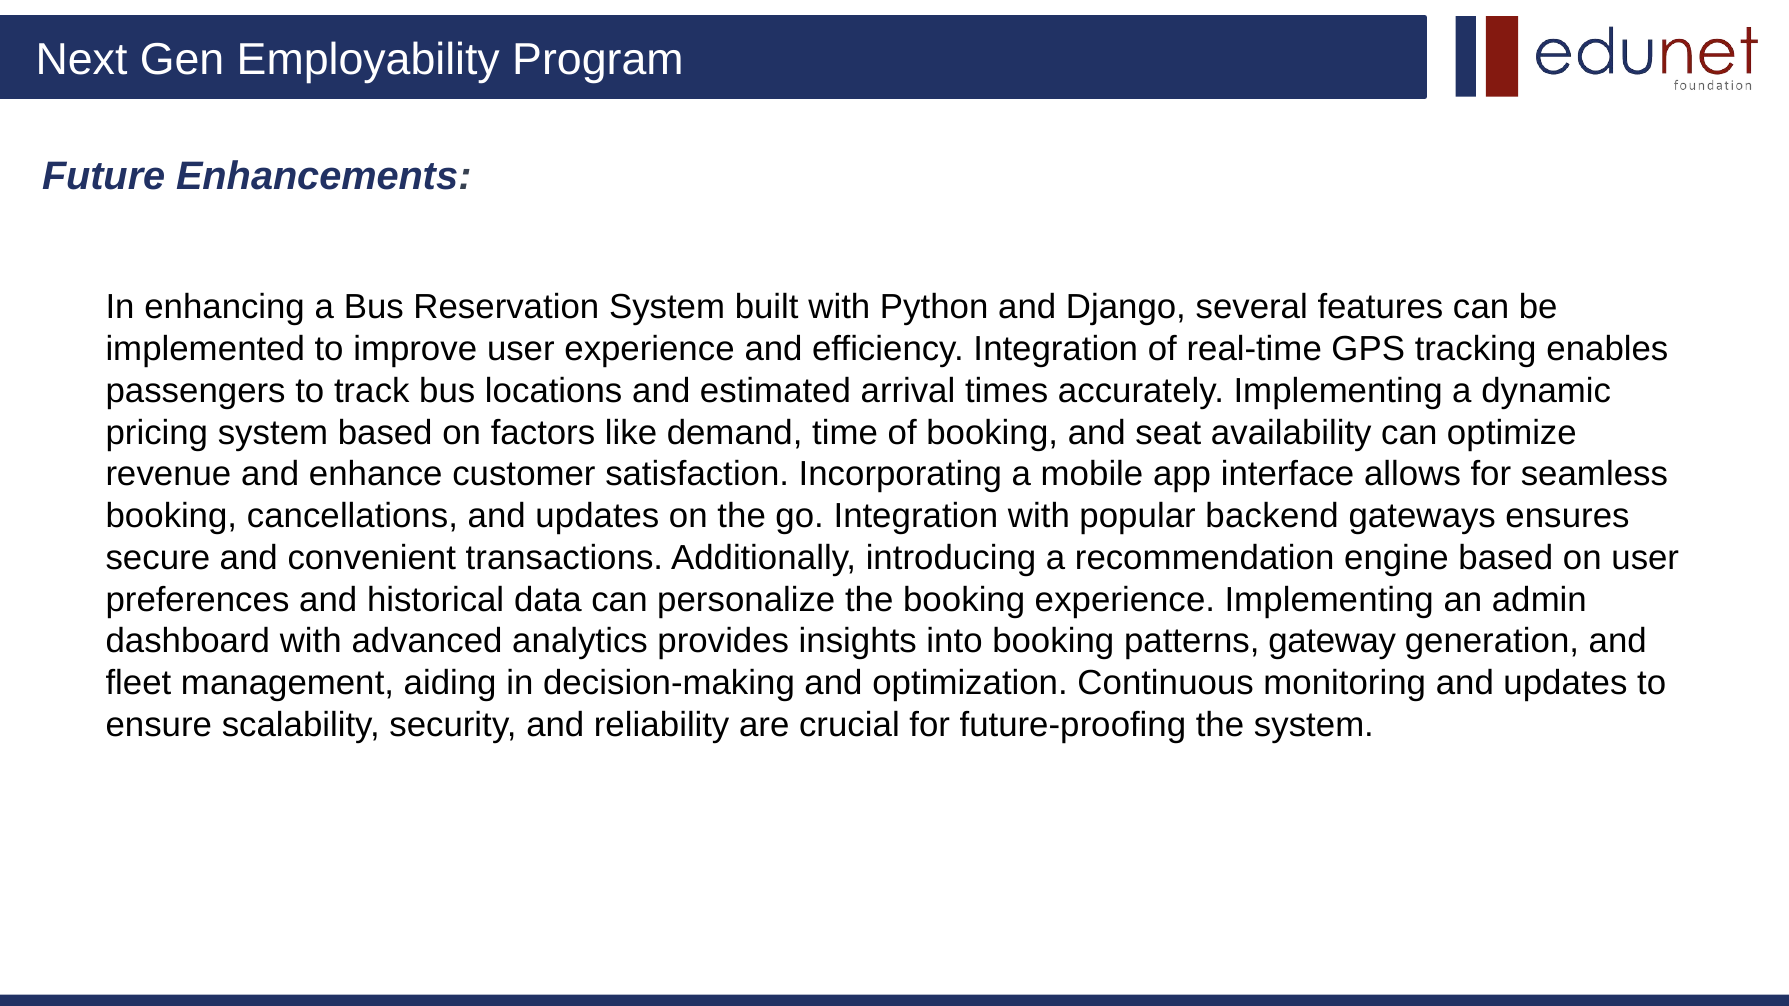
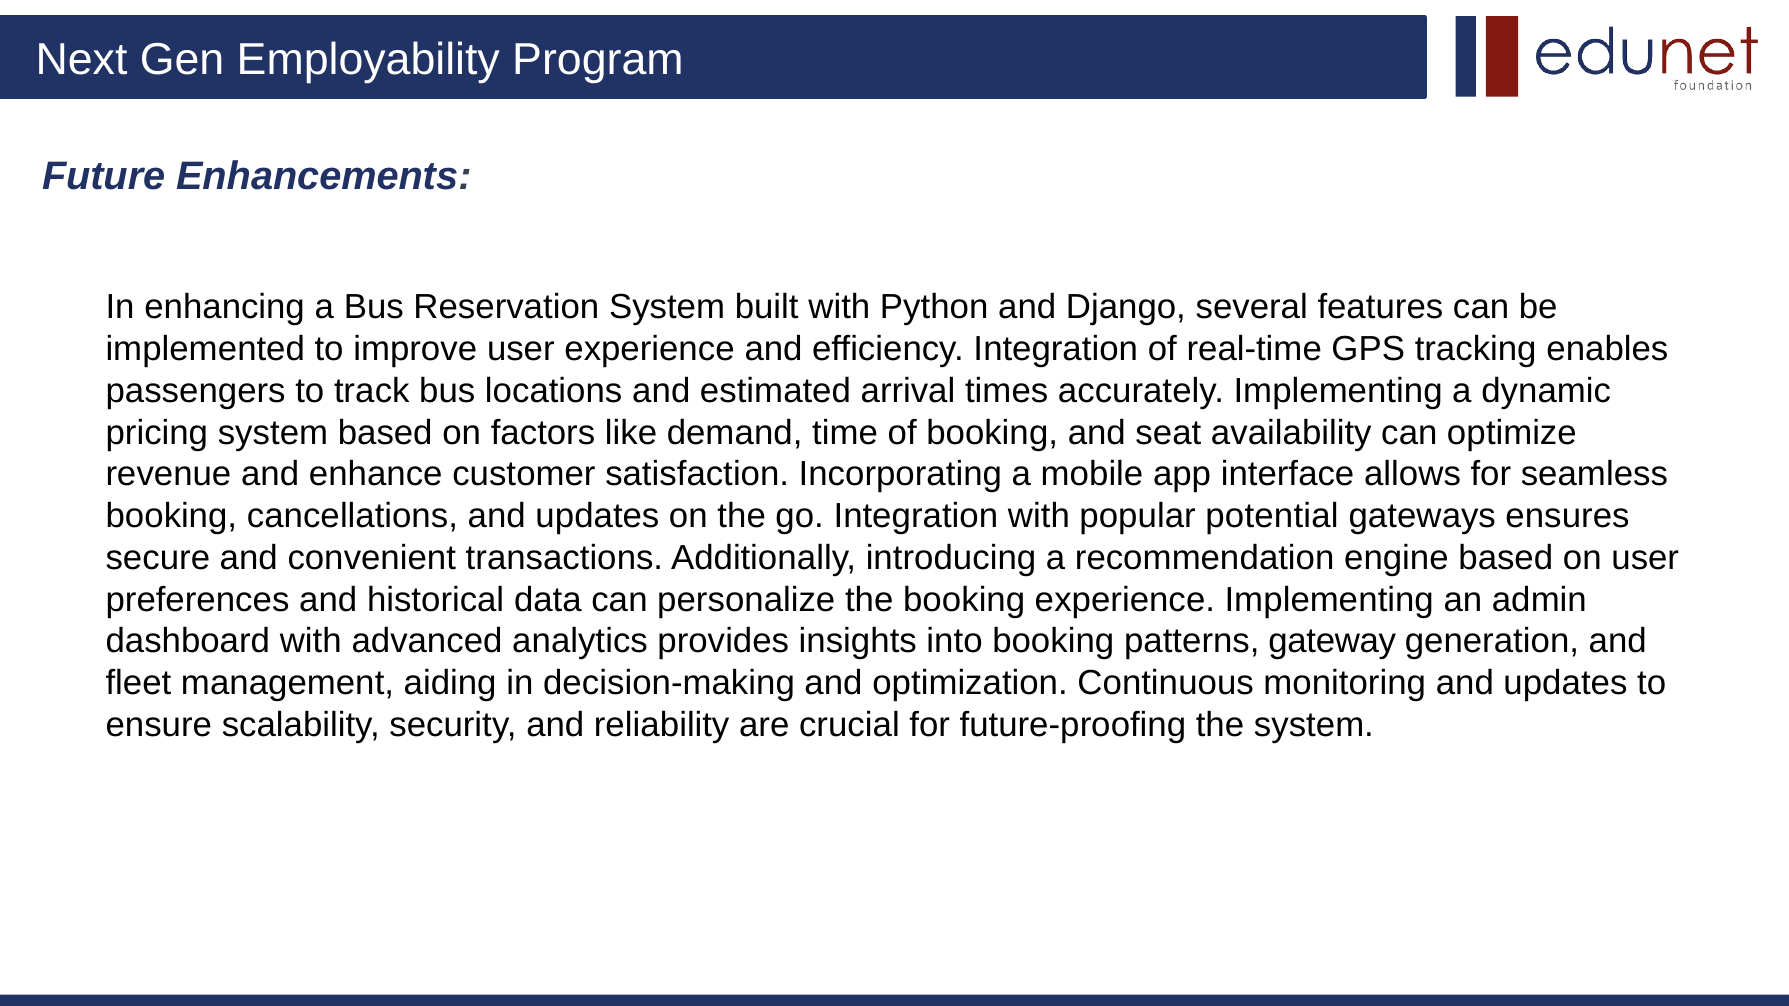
backend: backend -> potential
